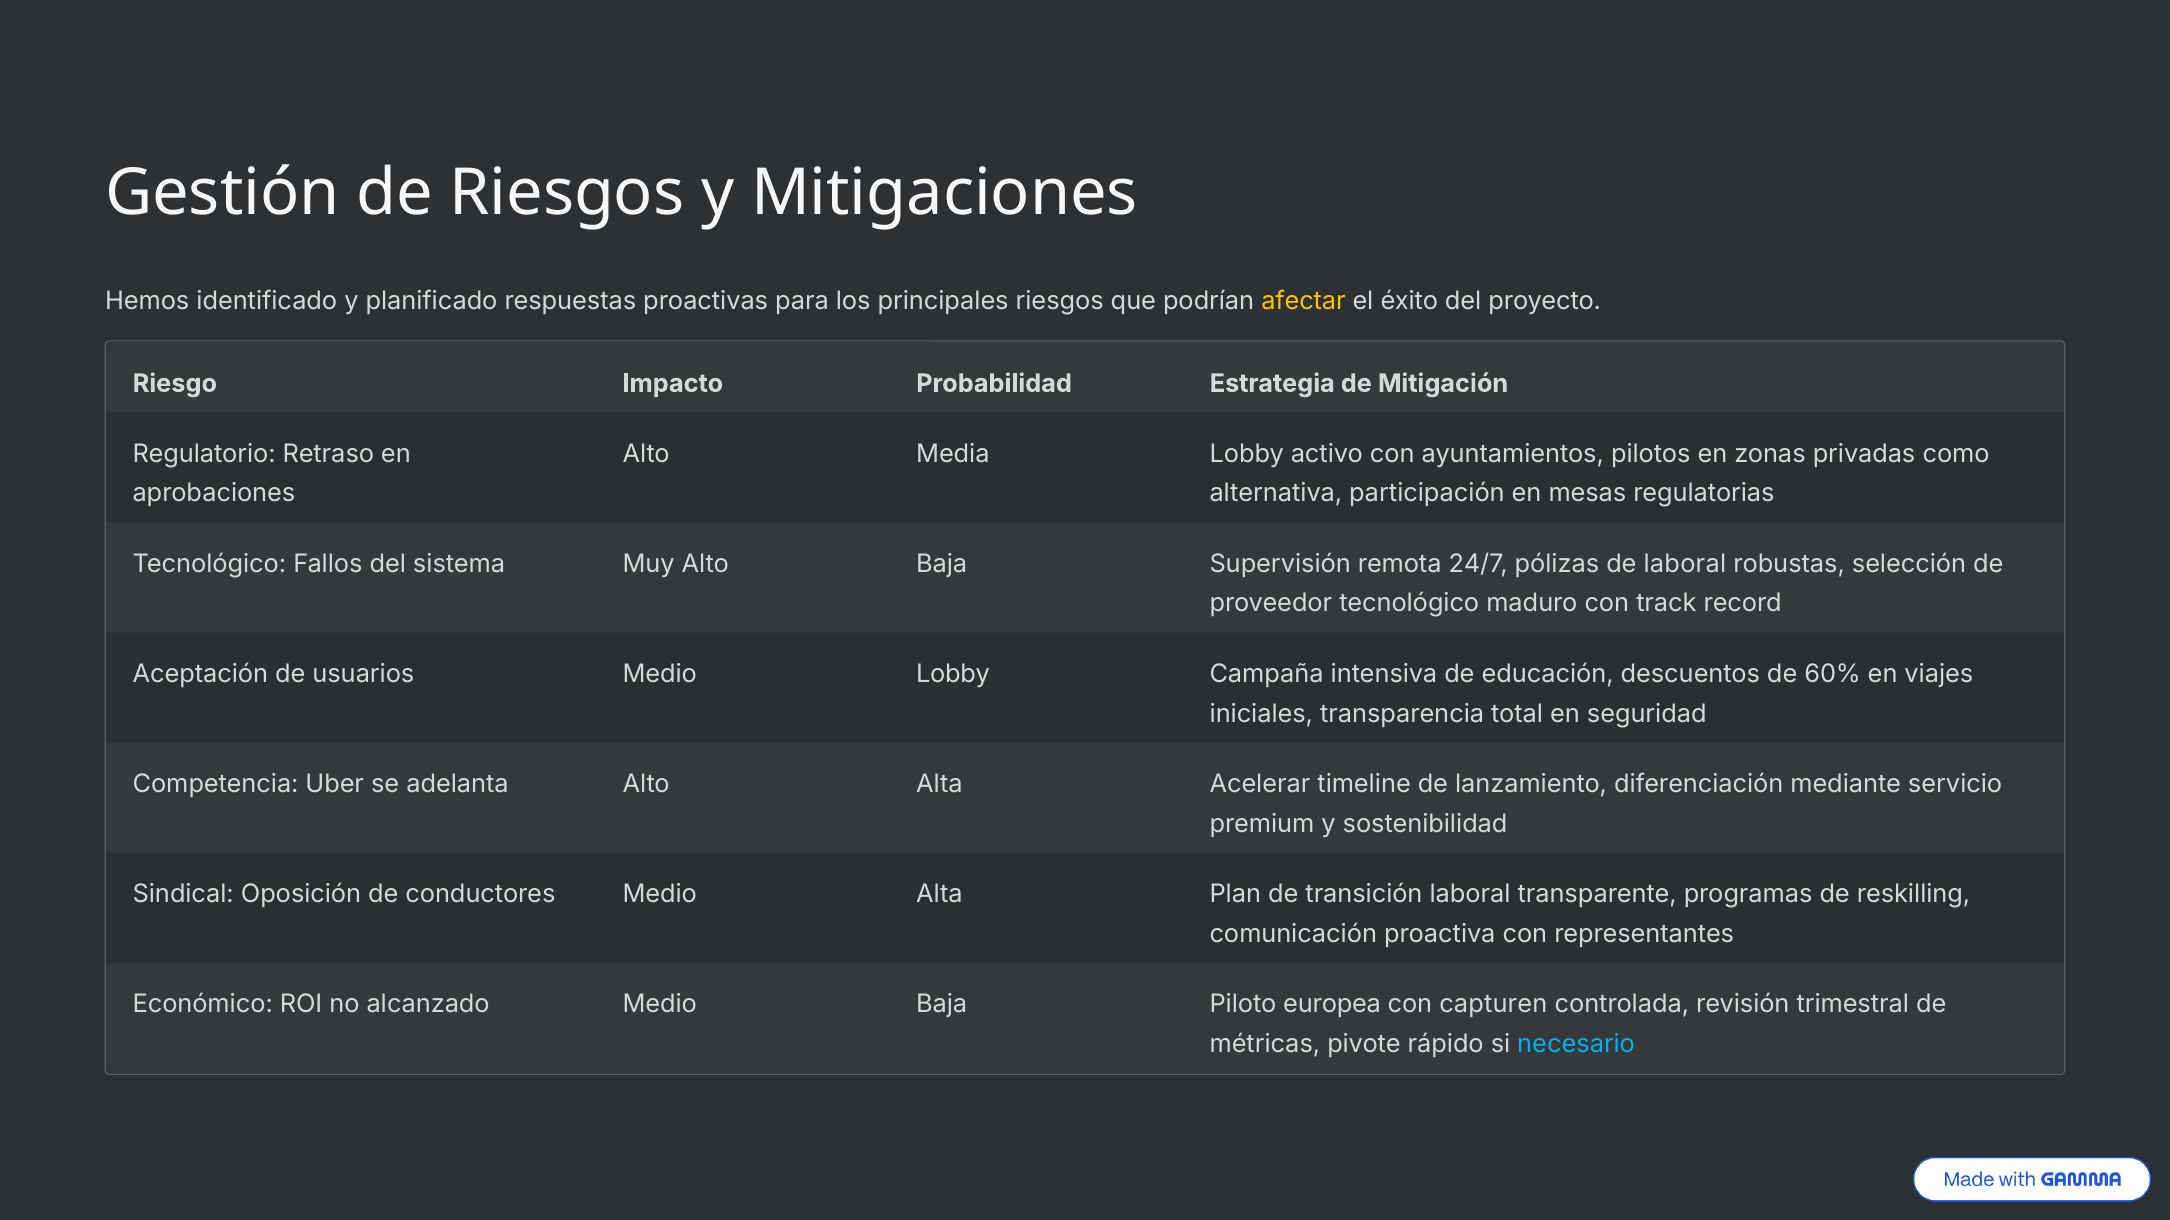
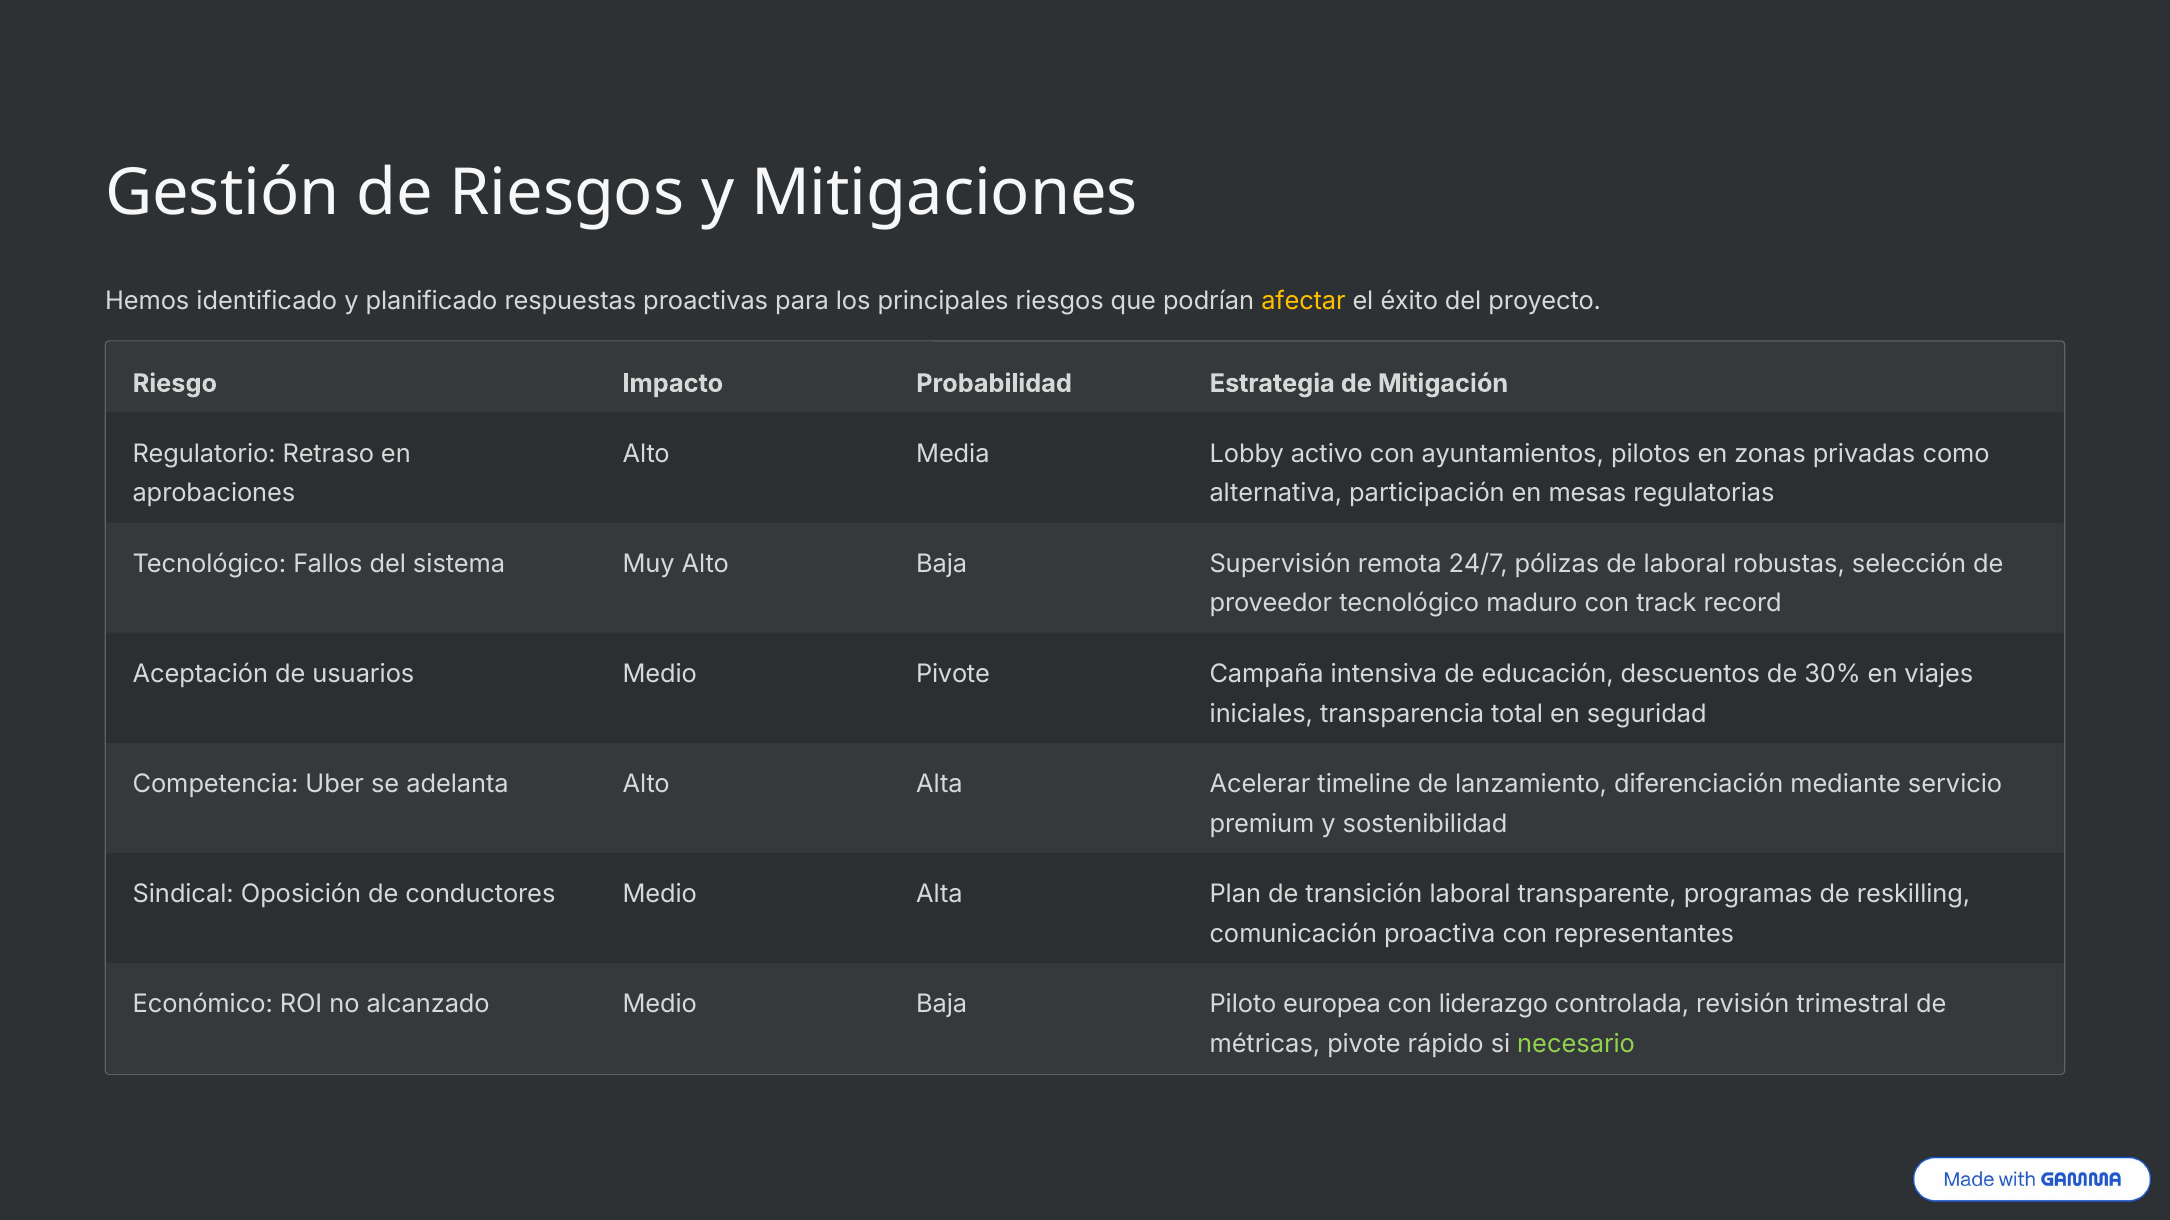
Medio Lobby: Lobby -> Pivote
60%: 60% -> 30%
capturen: capturen -> liderazgo
necesario colour: light blue -> light green
